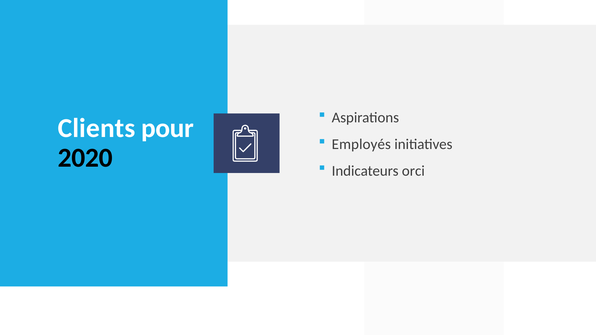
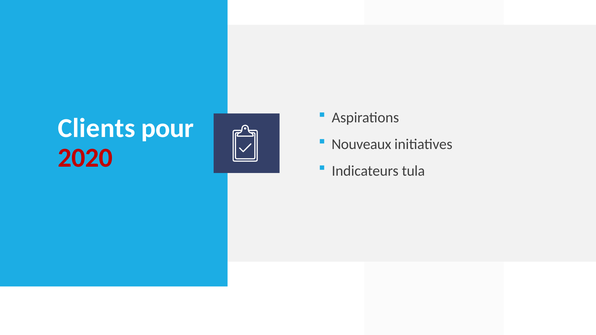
Employés: Employés -> Nouveaux
2020 colour: black -> red
orci: orci -> tula
